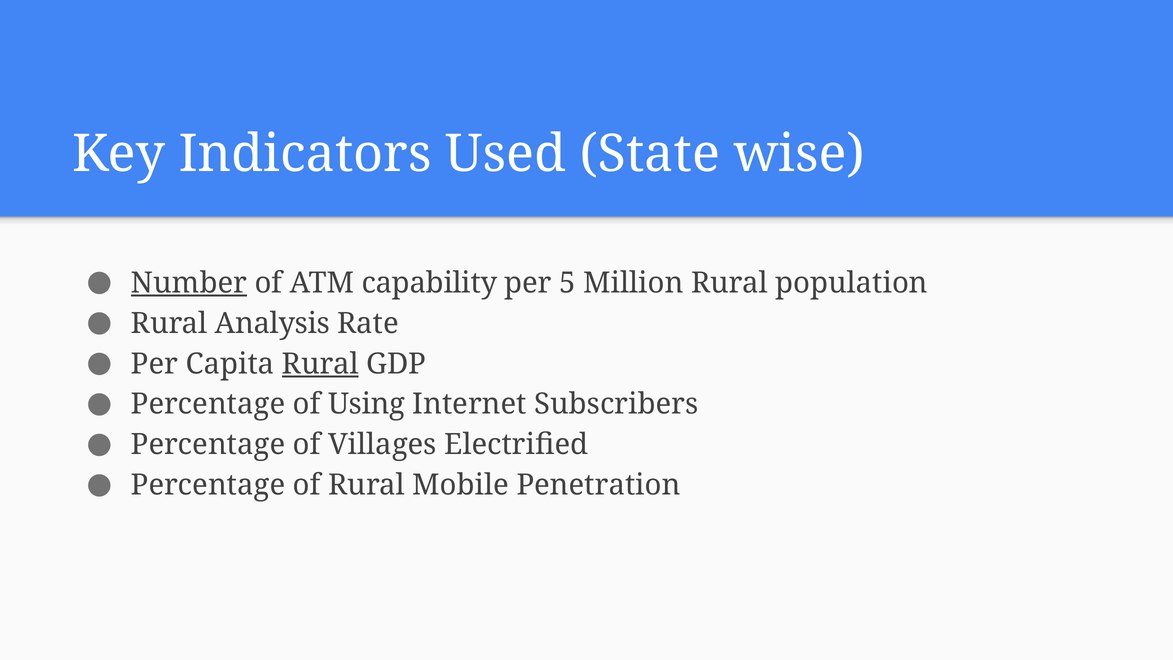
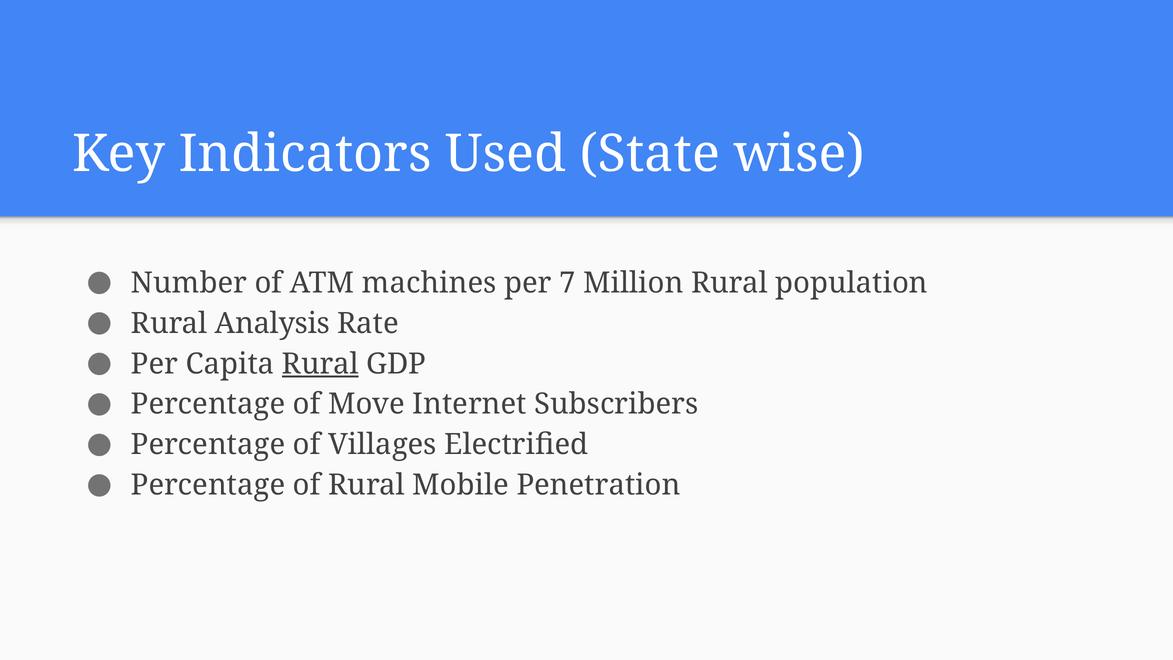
Number underline: present -> none
capability: capability -> machines
5: 5 -> 7
Using: Using -> Move
